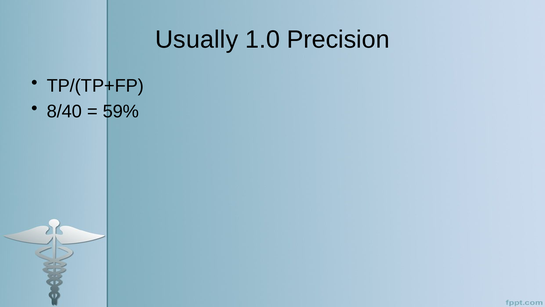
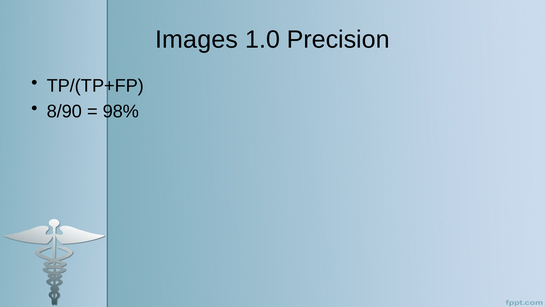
Usually: Usually -> Images
8/40: 8/40 -> 8/90
59%: 59% -> 98%
